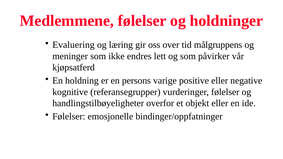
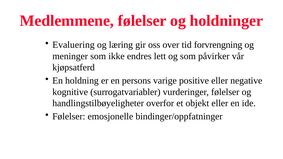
målgruppens: målgruppens -> forvrengning
referansegrupper: referansegrupper -> surrogatvariabler
